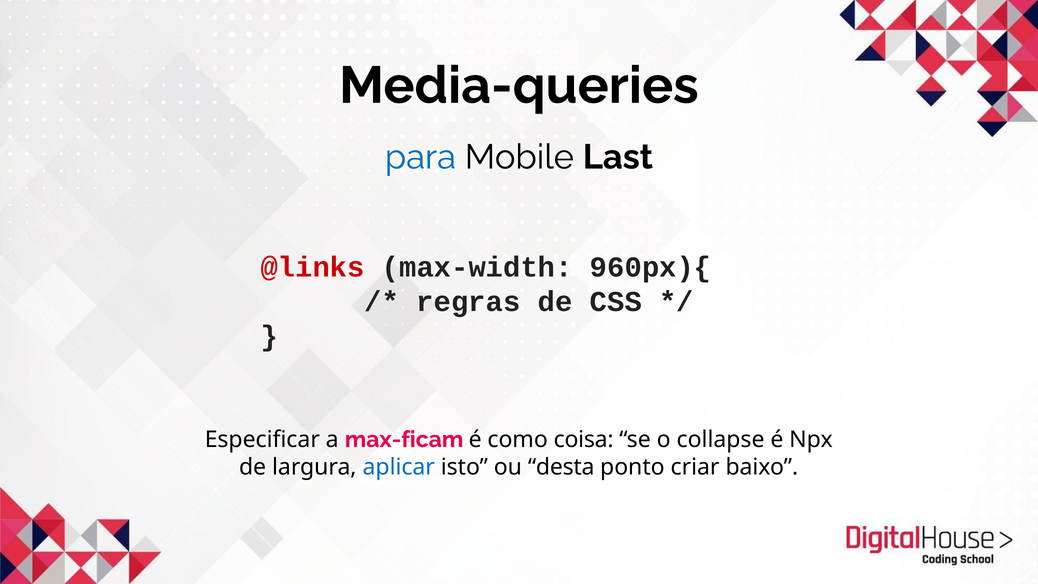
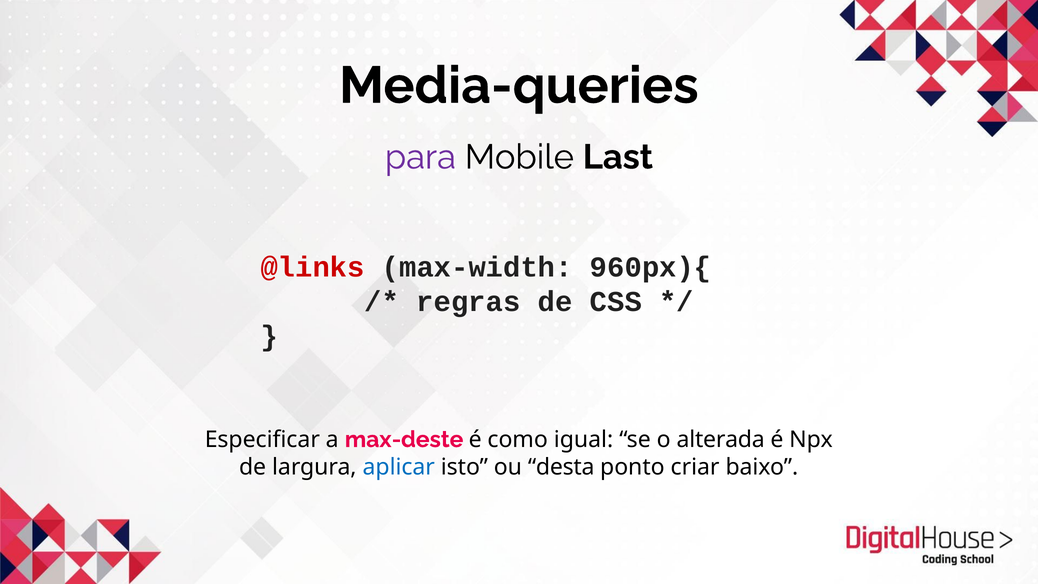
para colour: blue -> purple
max-ficam: max-ficam -> max-deste
coisa: coisa -> igual
collapse: collapse -> alterada
